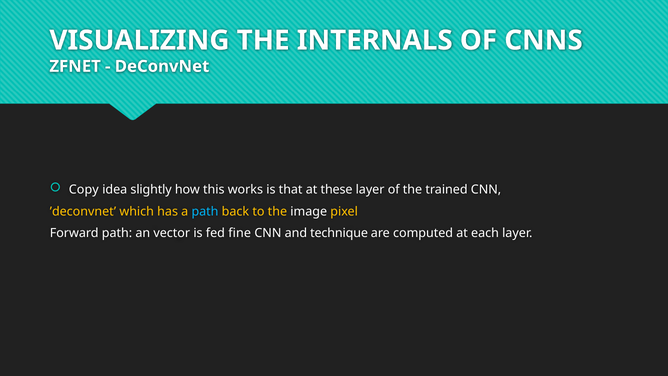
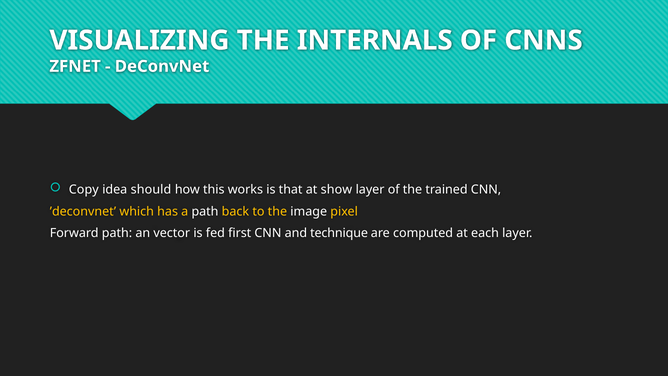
slightly: slightly -> should
these: these -> show
path at (205, 211) colour: light blue -> white
fine: fine -> first
